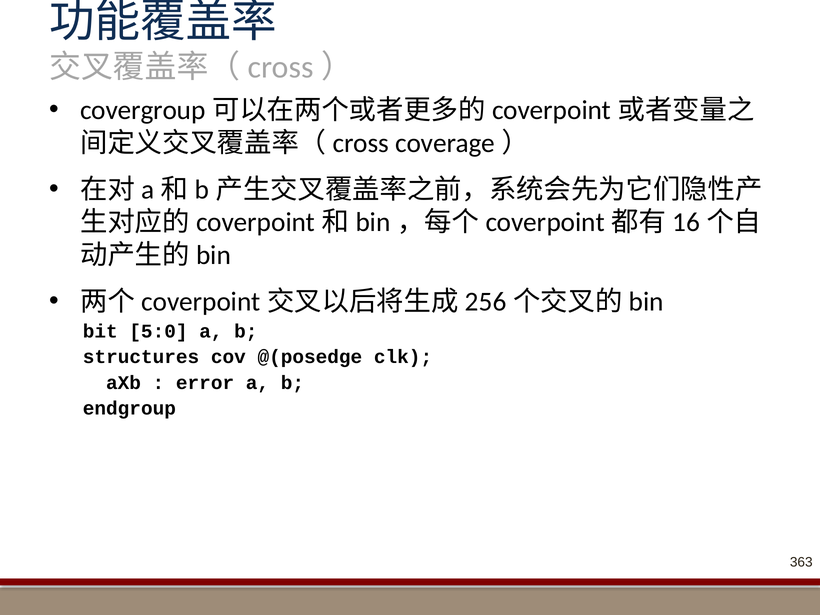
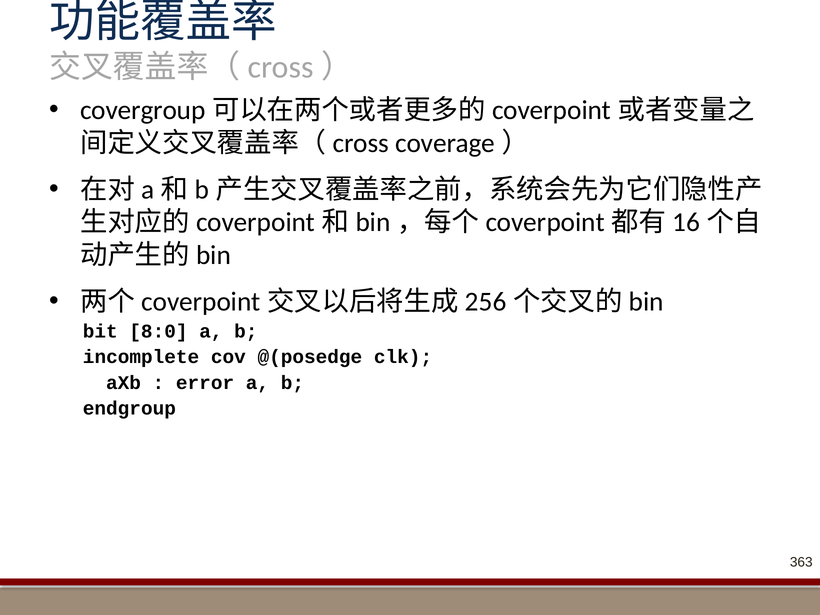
5:0: 5:0 -> 8:0
structures: structures -> incomplete
